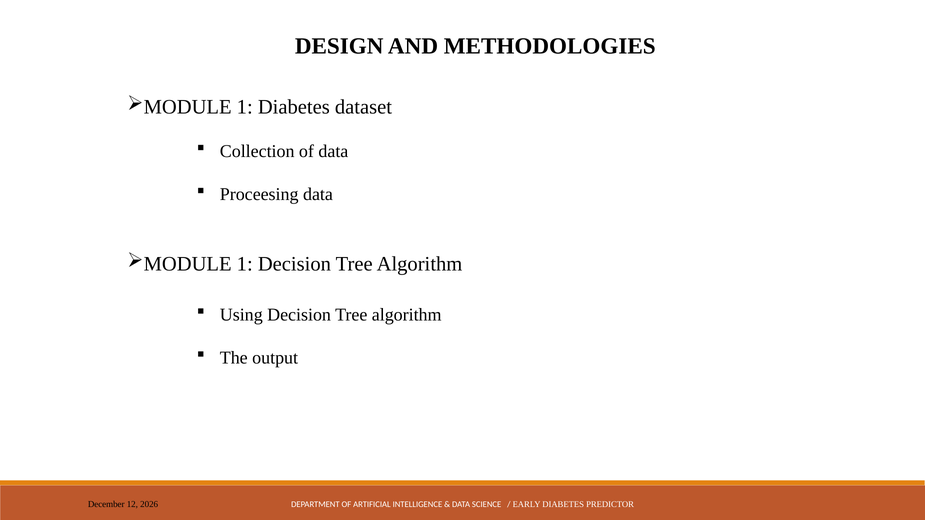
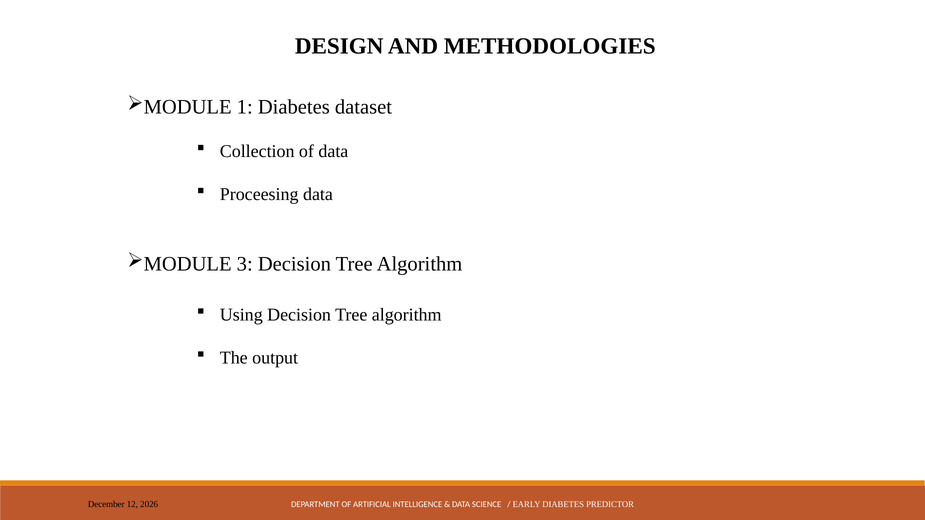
1 at (245, 264): 1 -> 3
